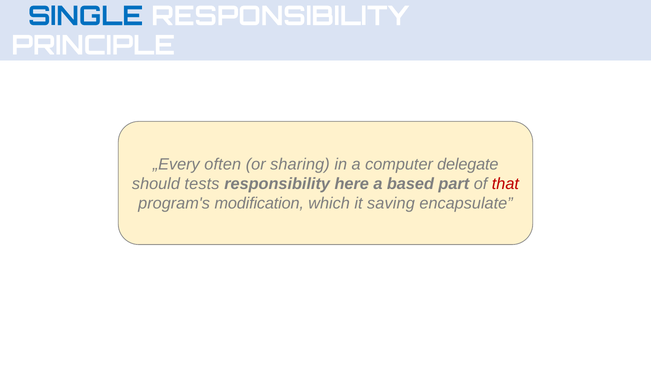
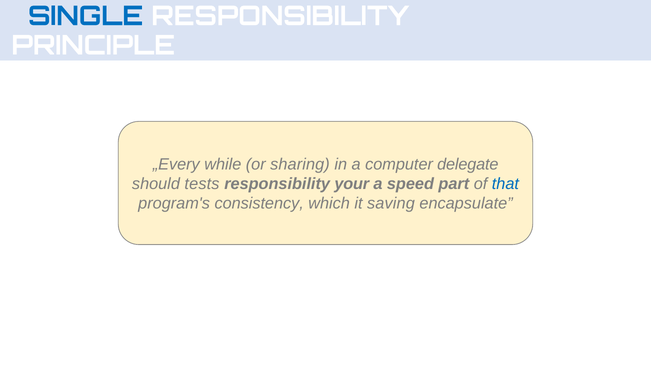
often: often -> while
here: here -> your
based: based -> speed
that colour: red -> blue
modification: modification -> consistency
